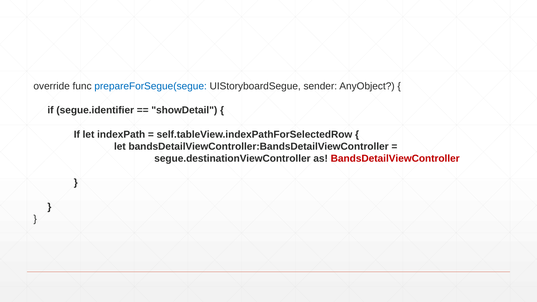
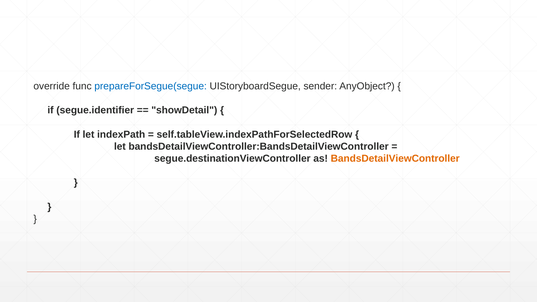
BandsDetailViewController colour: red -> orange
